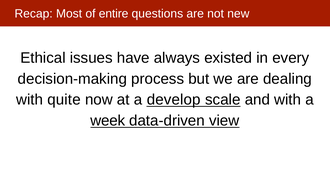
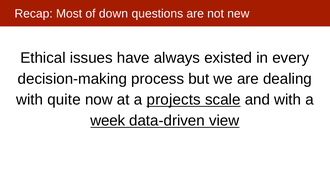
entire: entire -> down
develop: develop -> projects
